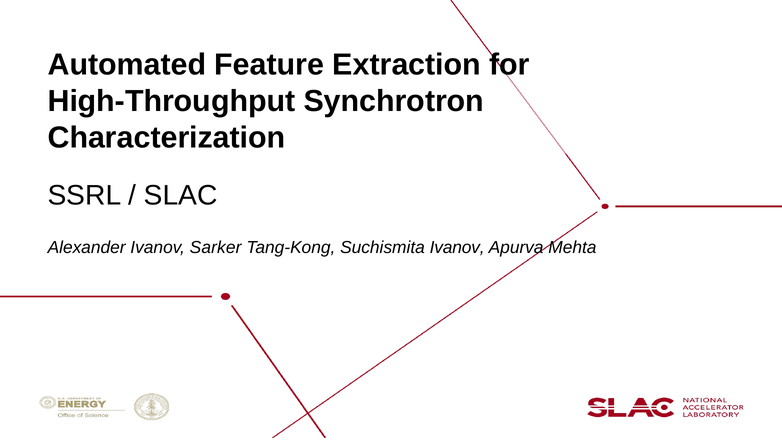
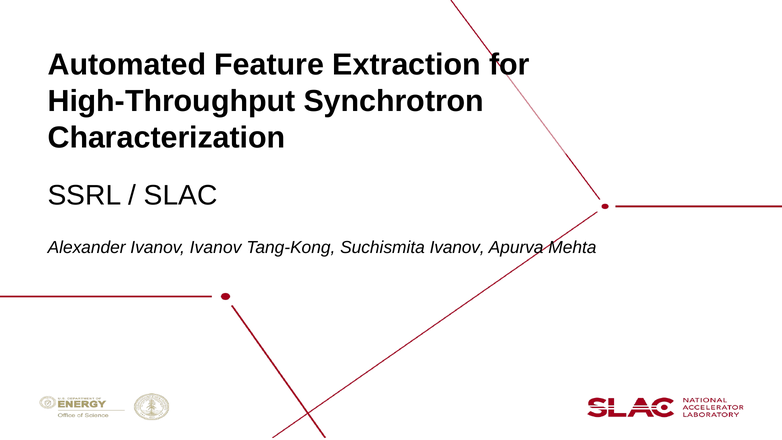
Ivanov Sarker: Sarker -> Ivanov
